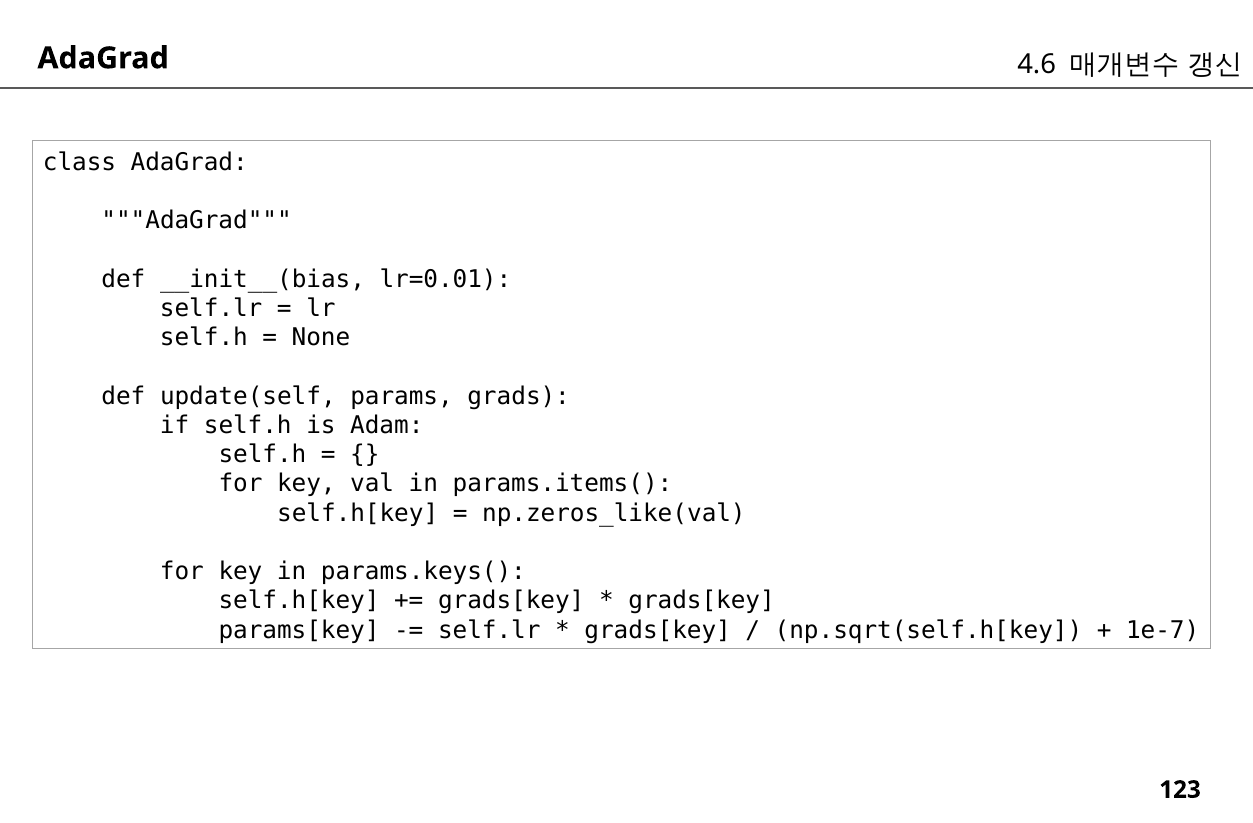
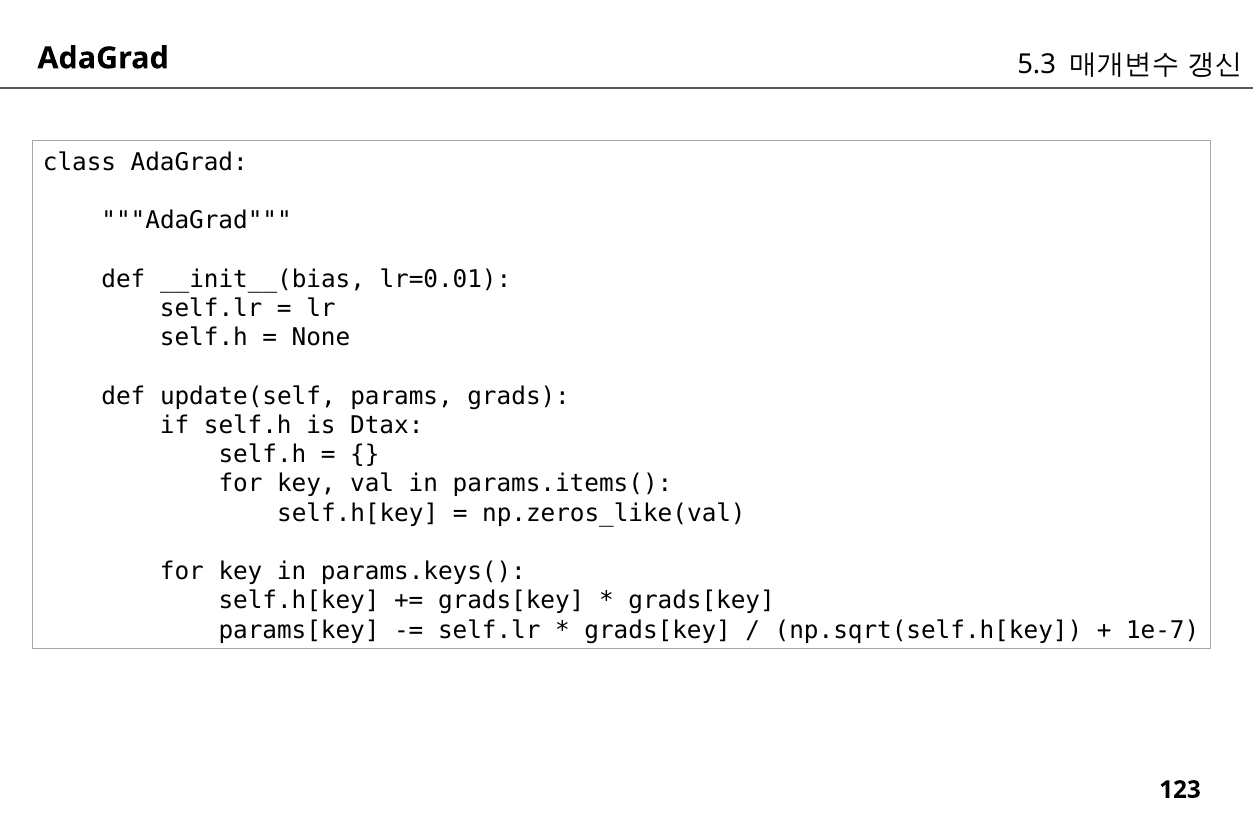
4.6: 4.6 -> 5.3
Adam: Adam -> Dtax
